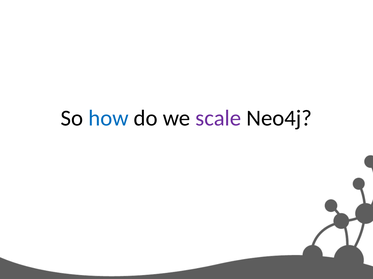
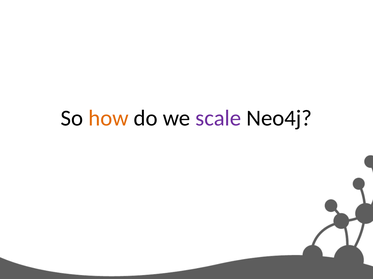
how colour: blue -> orange
